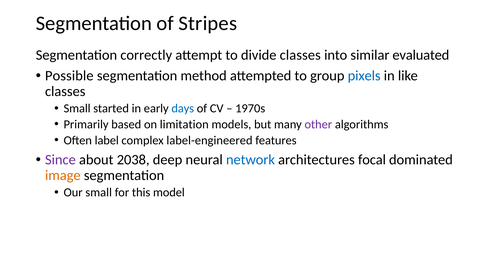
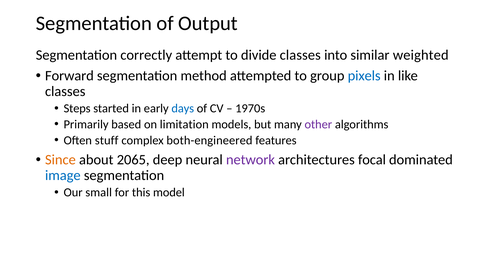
Stripes: Stripes -> Output
evaluated: evaluated -> weighted
Possible: Possible -> Forward
Small at (77, 109): Small -> Steps
label: label -> stuff
label-engineered: label-engineered -> both-engineered
Since colour: purple -> orange
2038: 2038 -> 2065
network colour: blue -> purple
image colour: orange -> blue
